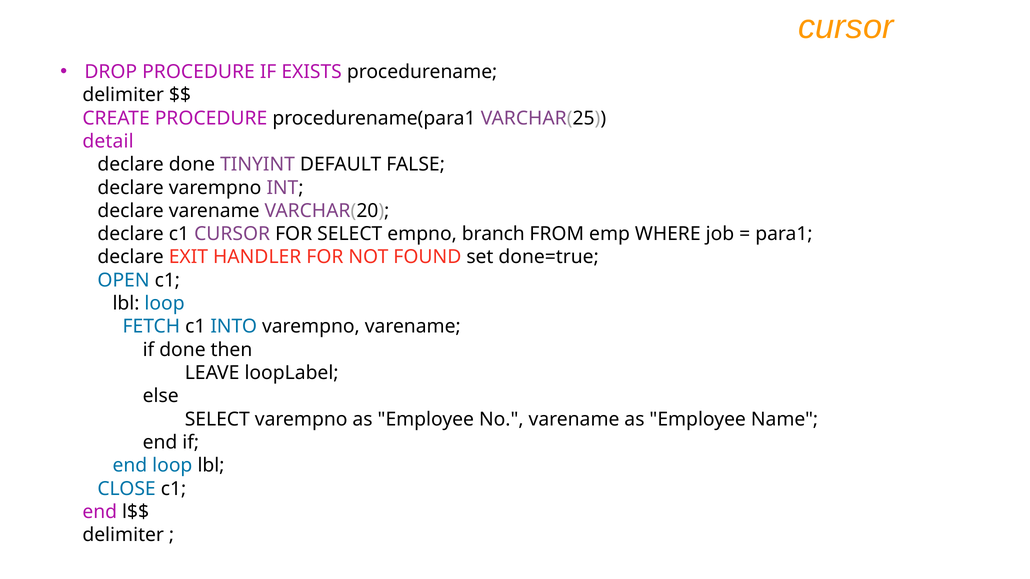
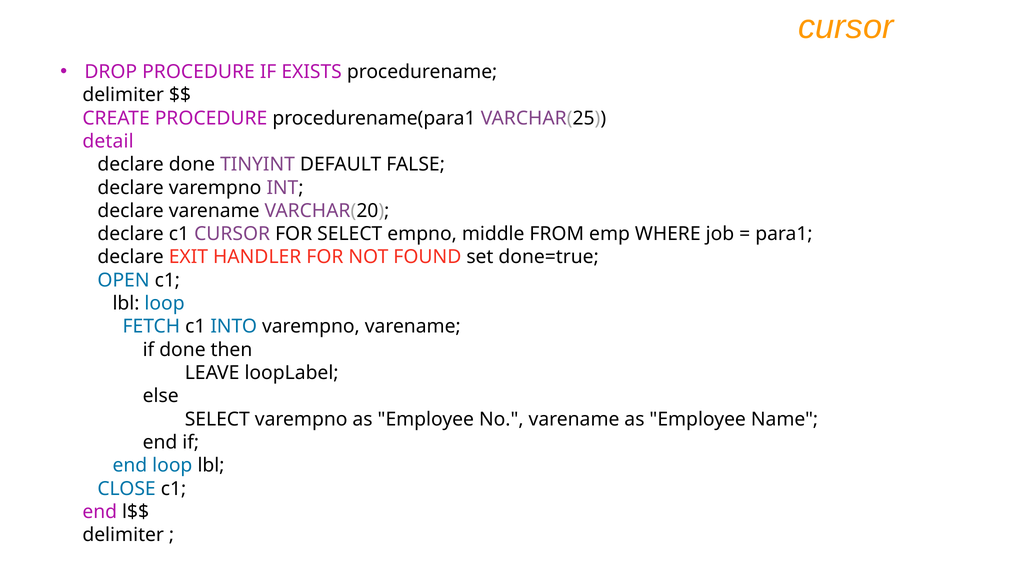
branch: branch -> middle
